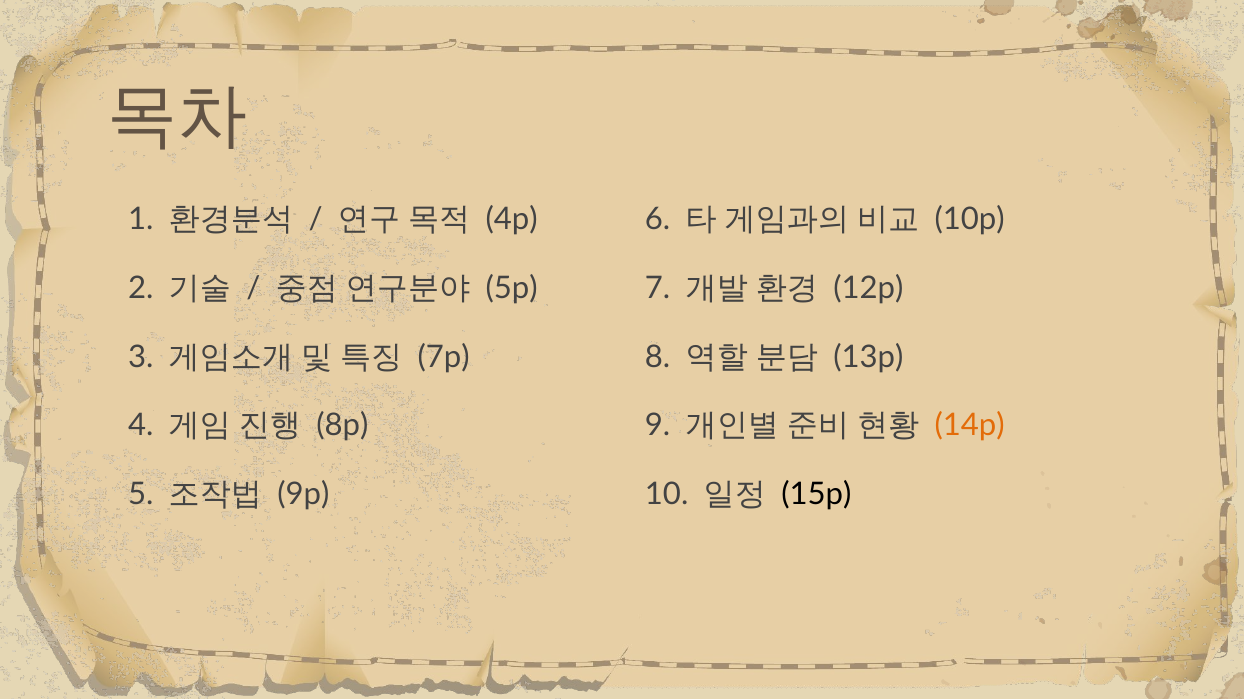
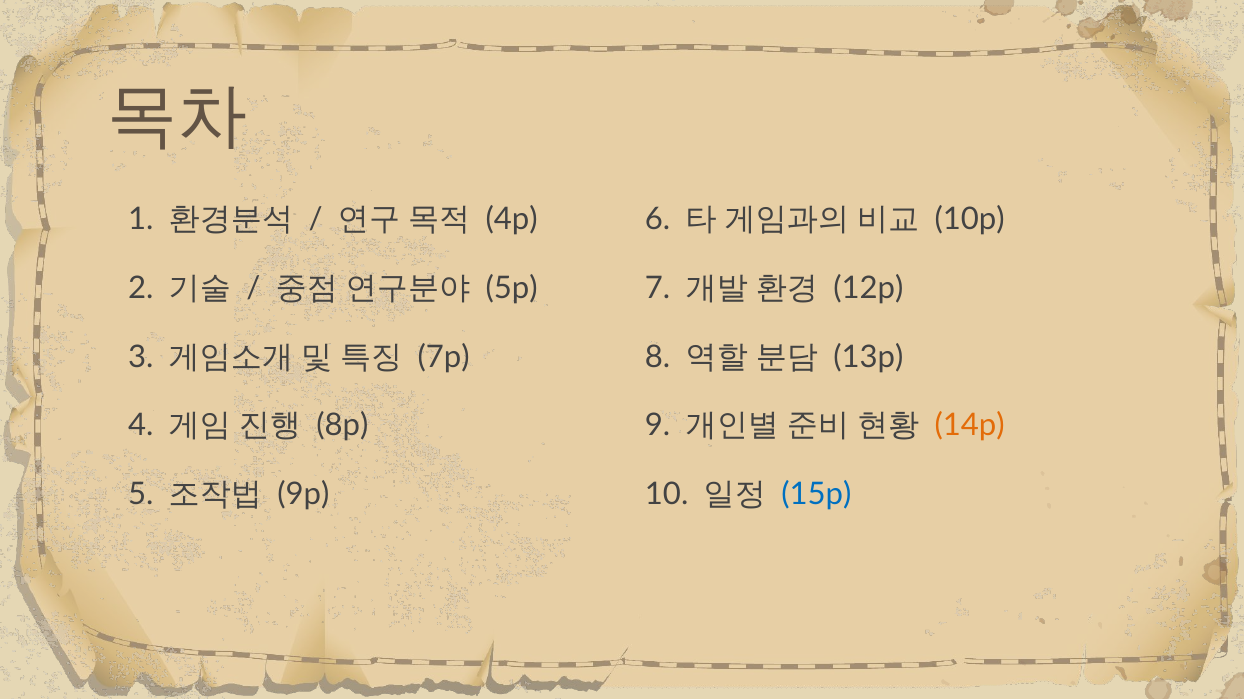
15p colour: black -> blue
